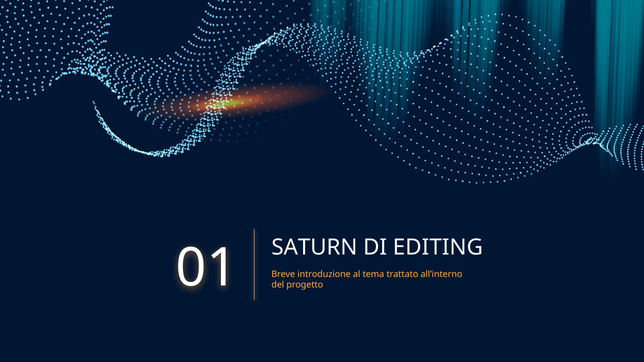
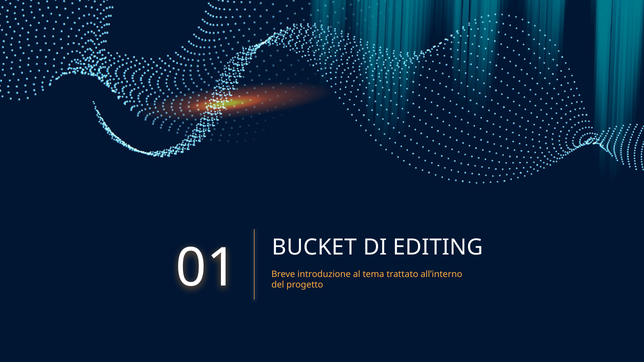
SATURN: SATURN -> BUCKET
